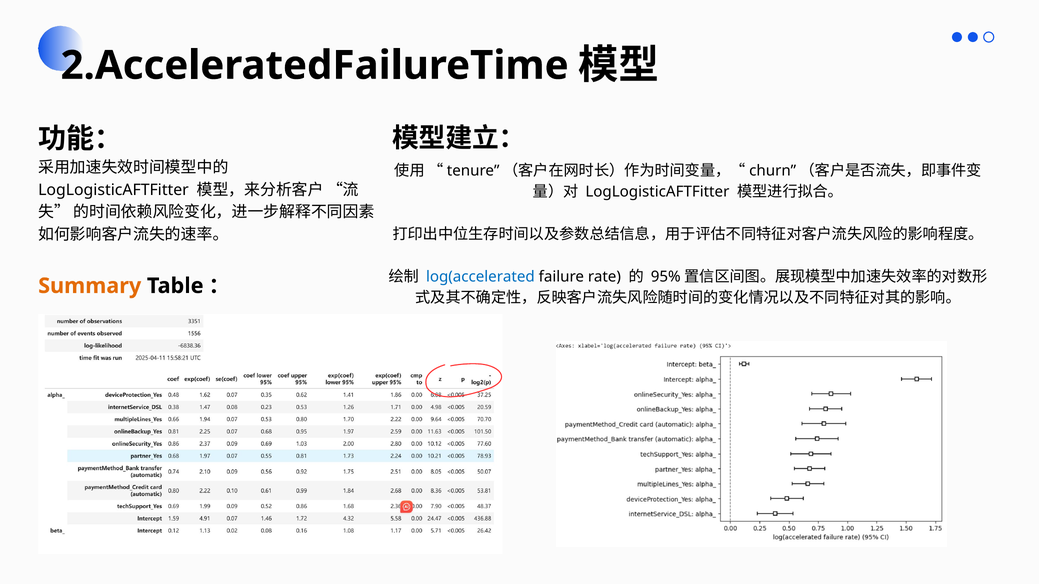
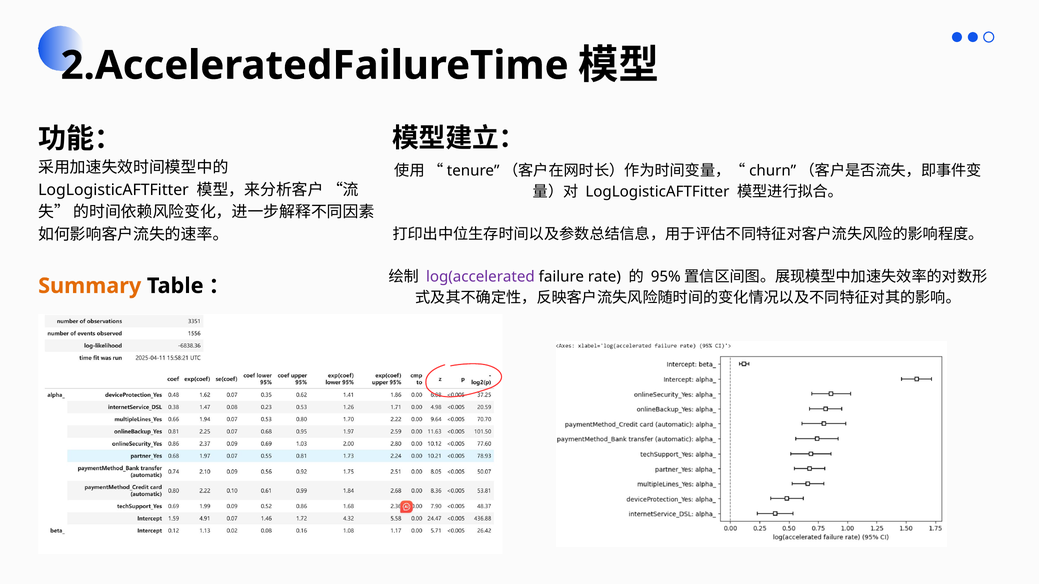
log(accelerated colour: blue -> purple
